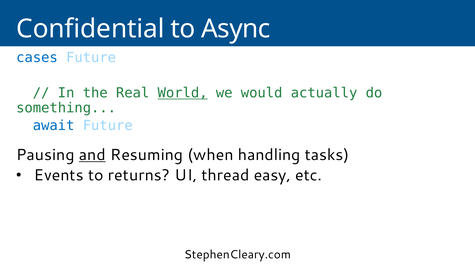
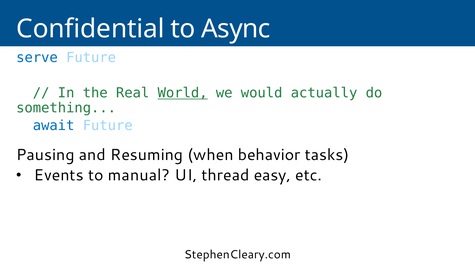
cases: cases -> serve
and underline: present -> none
handling: handling -> behavior
returns: returns -> manual
